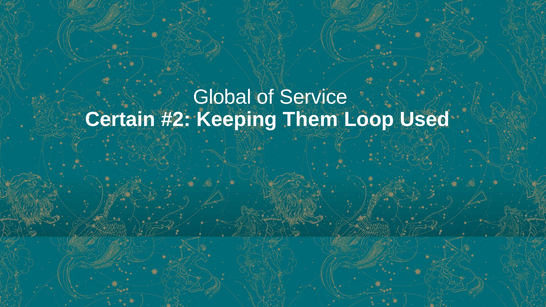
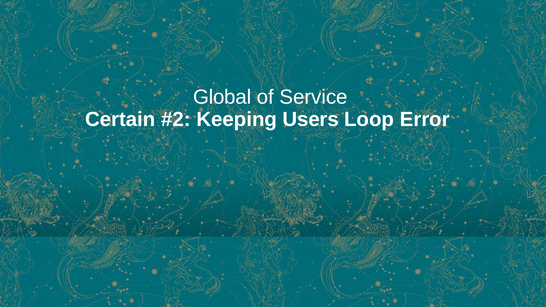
Them: Them -> Users
Used: Used -> Error
